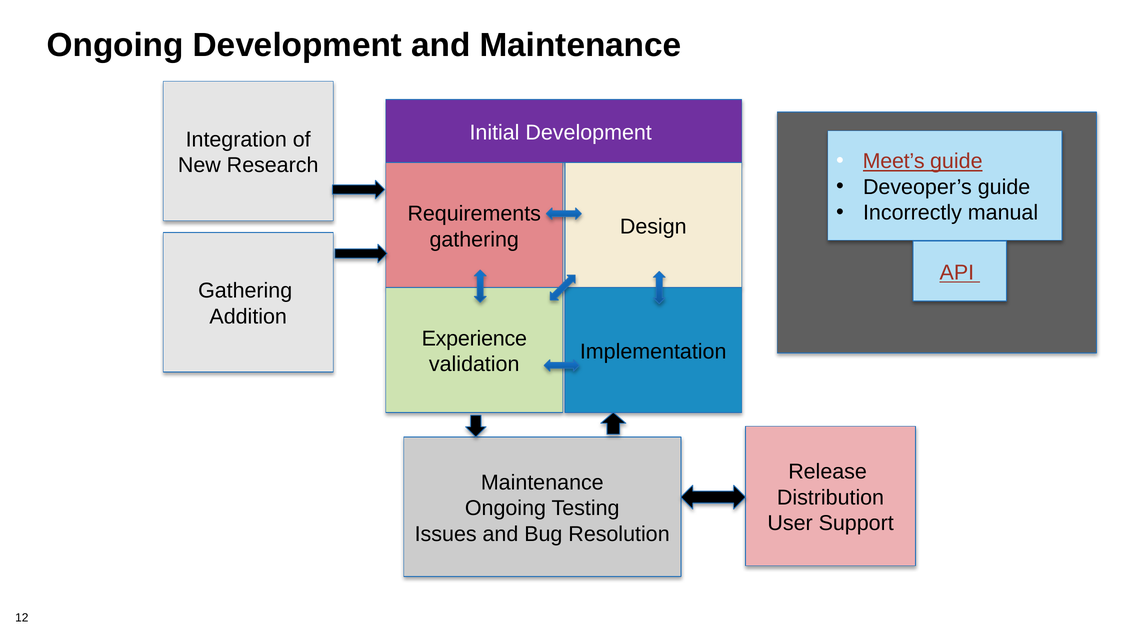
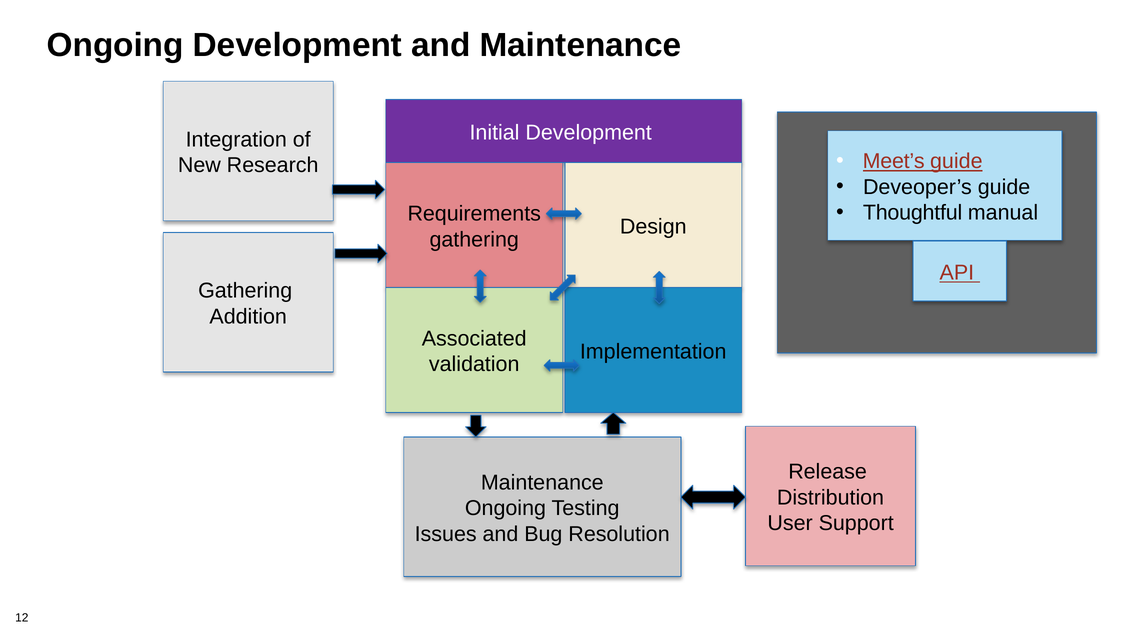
Incorrectly: Incorrectly -> Thoughtful
Experience: Experience -> Associated
